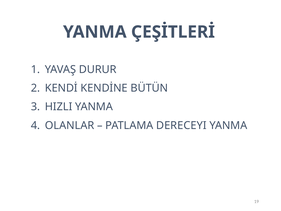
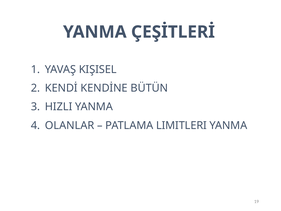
DURUR: DURUR -> KIŞISEL
DERECEYI: DERECEYI -> LIMITLERI
